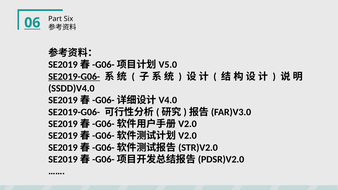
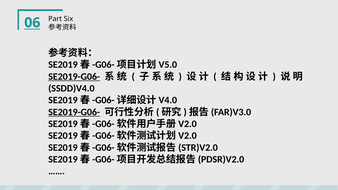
SE2019-G06- at (74, 112) underline: none -> present
